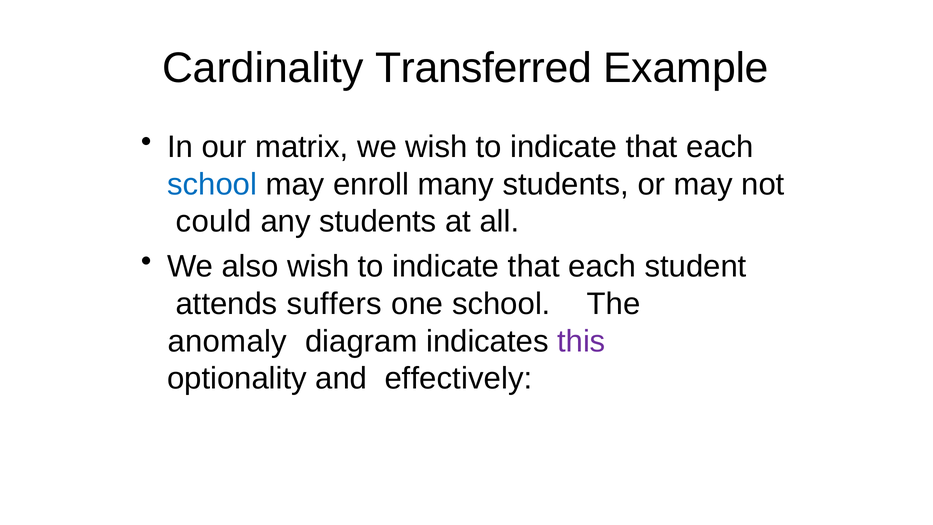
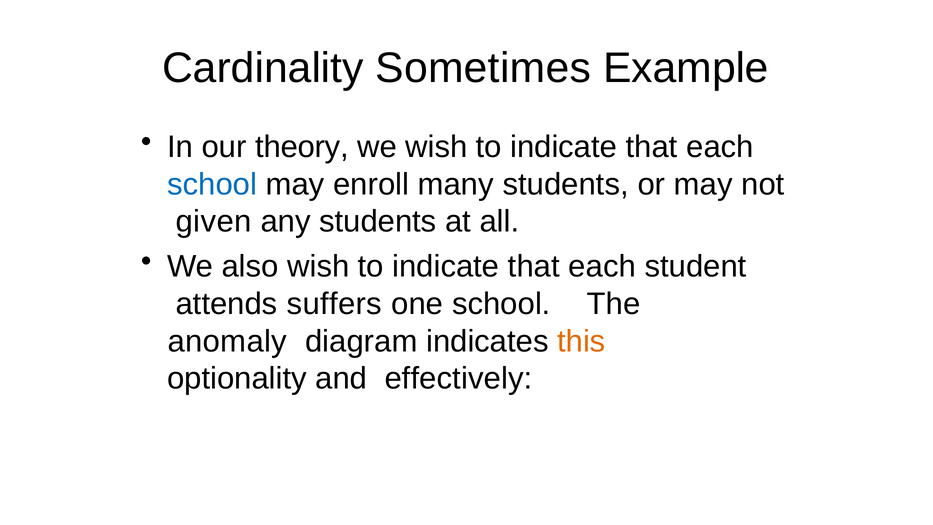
Transferred: Transferred -> Sometimes
matrix: matrix -> theory
could: could -> given
this colour: purple -> orange
